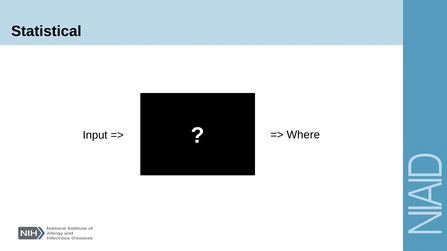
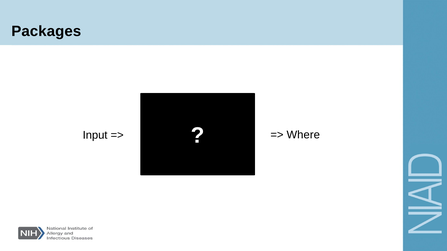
Statistical: Statistical -> Packages
